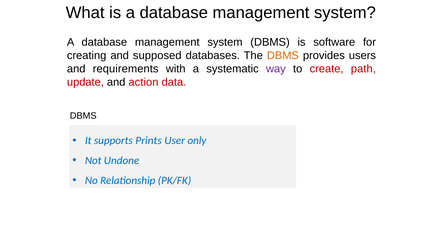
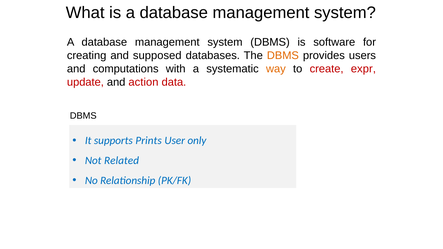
requirements: requirements -> computations
way colour: purple -> orange
path: path -> expr
Undone: Undone -> Related
